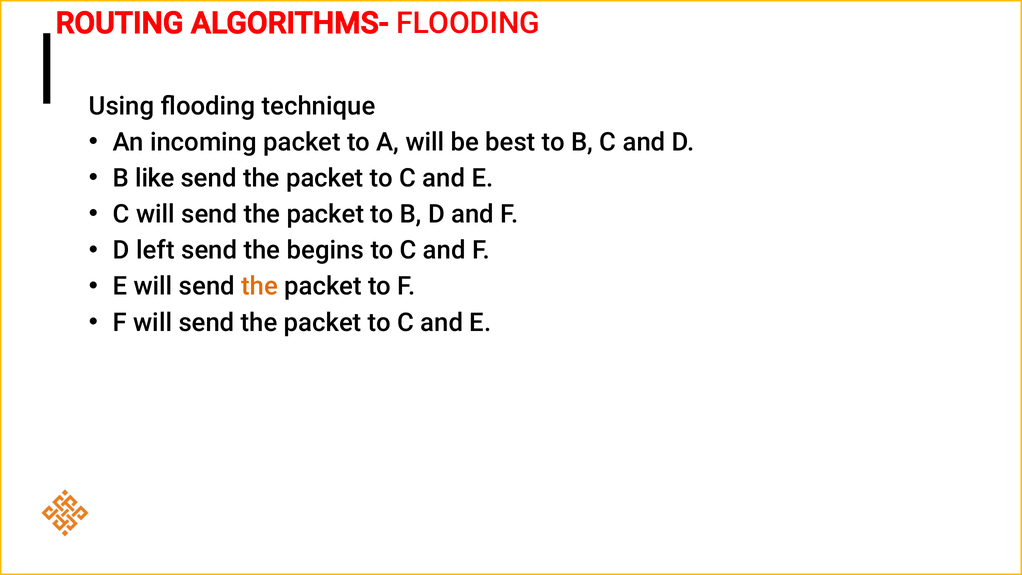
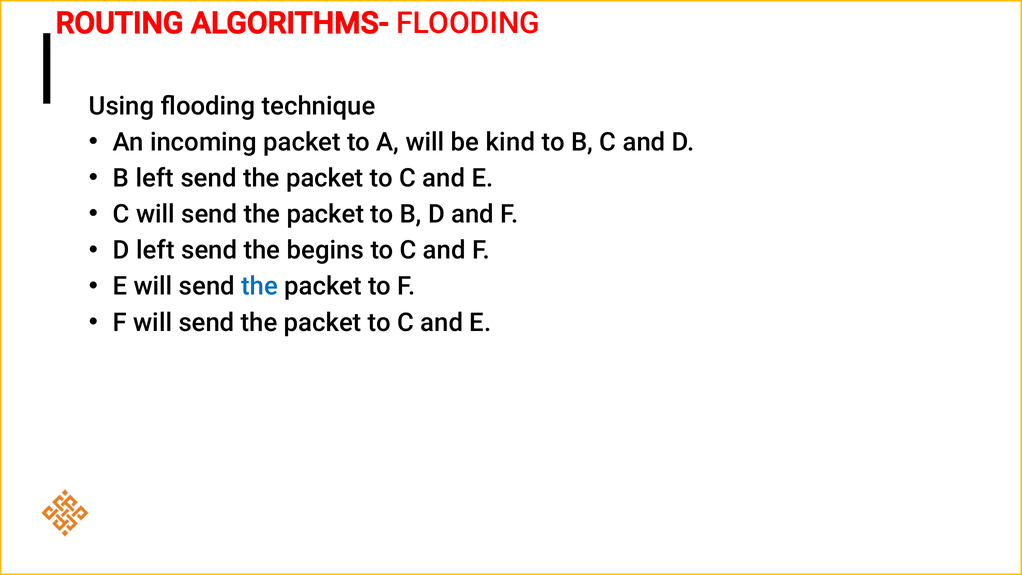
best: best -> kind
B like: like -> left
the at (260, 286) colour: orange -> blue
